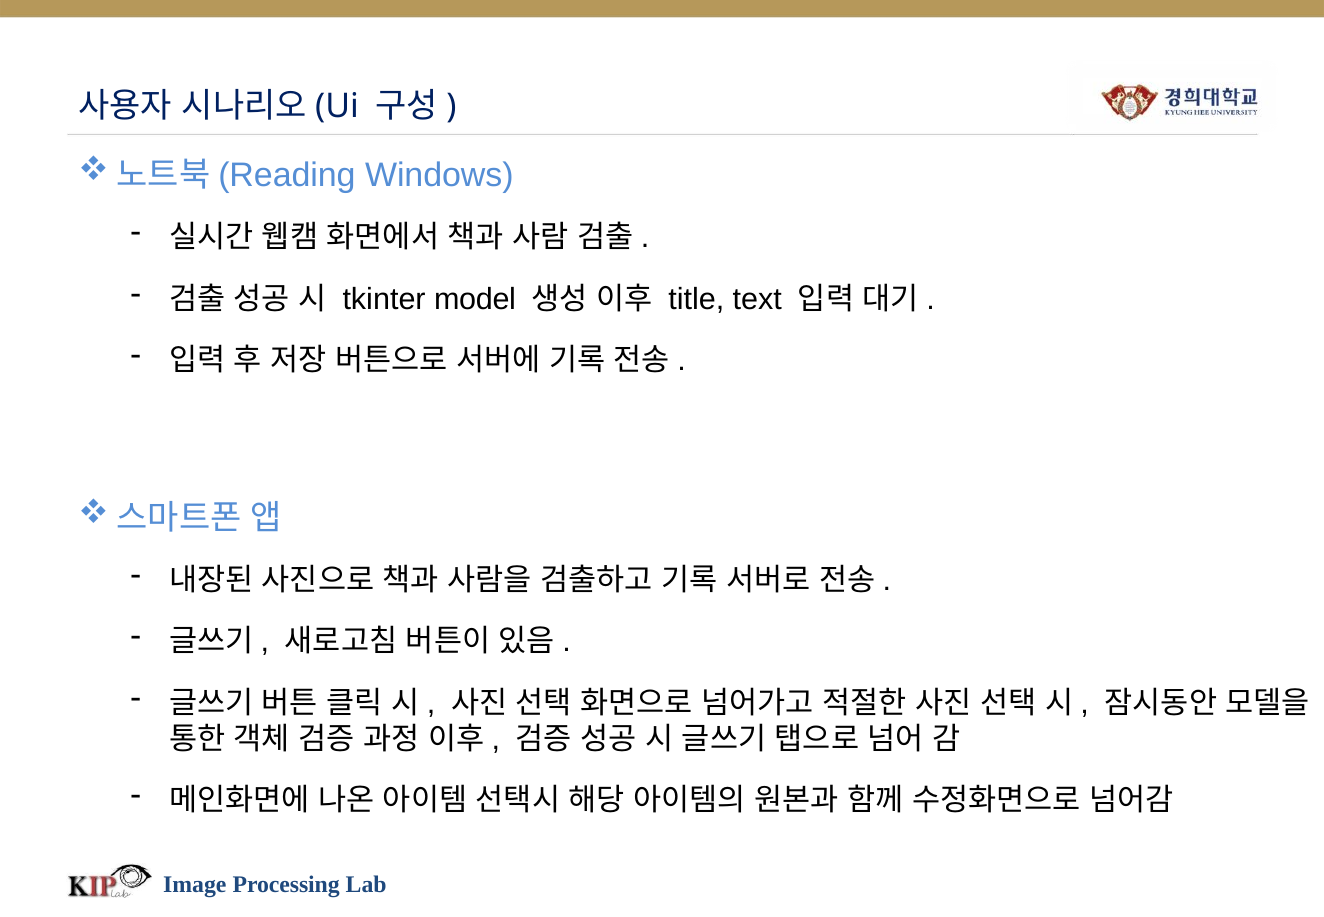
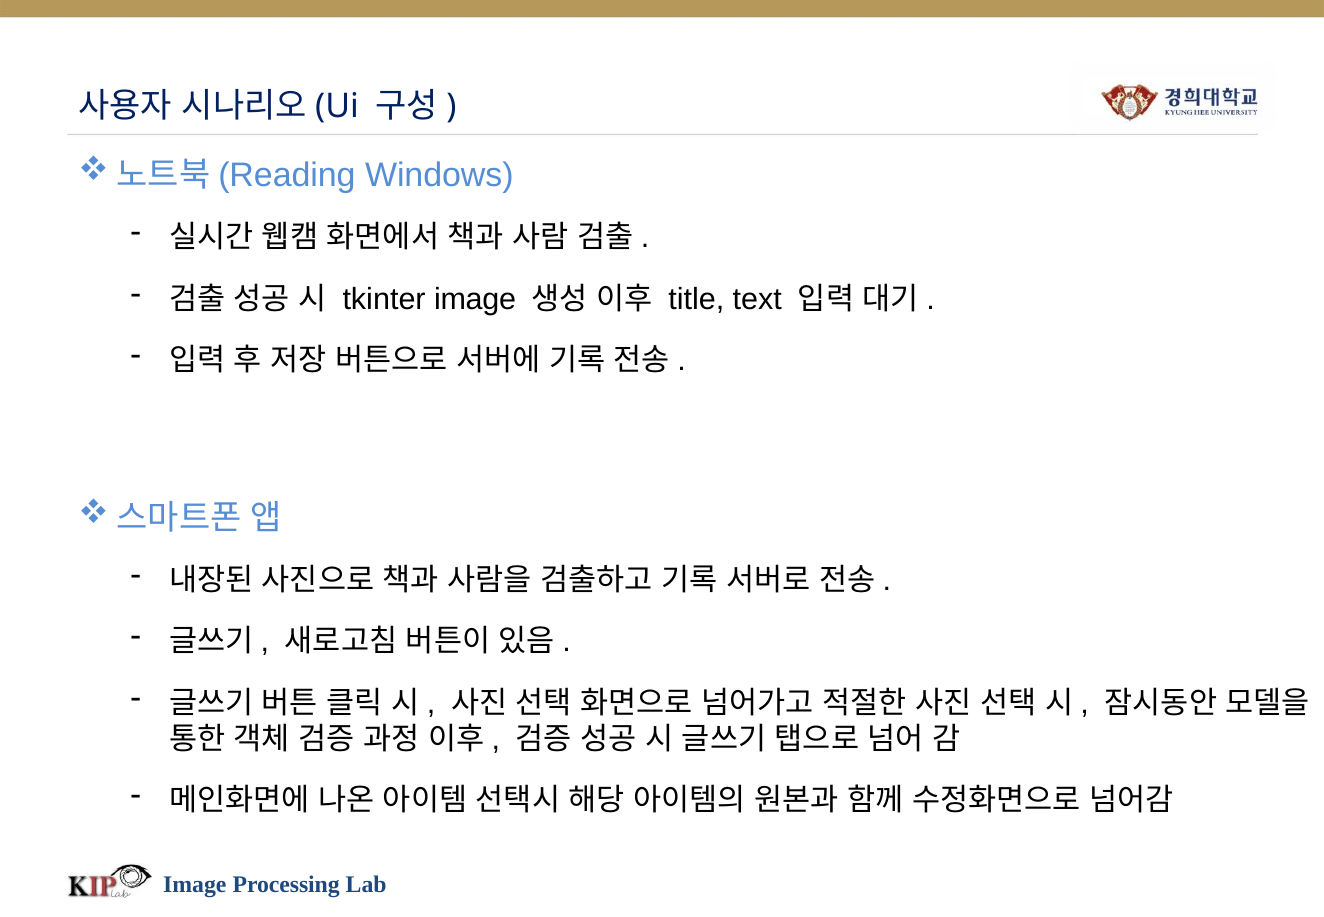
tkinter model: model -> image
